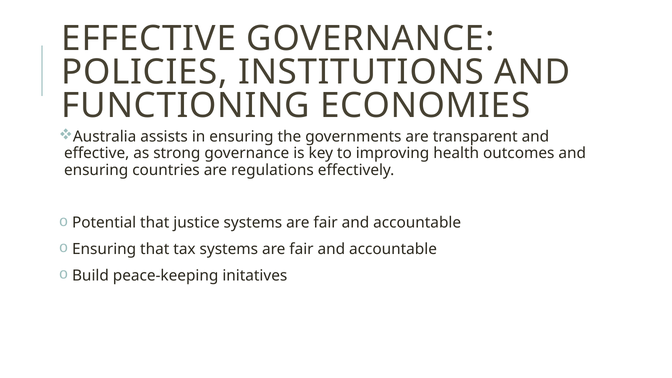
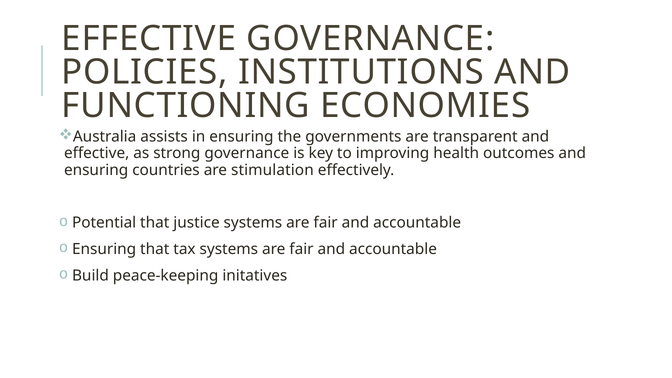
regulations: regulations -> stimulation
